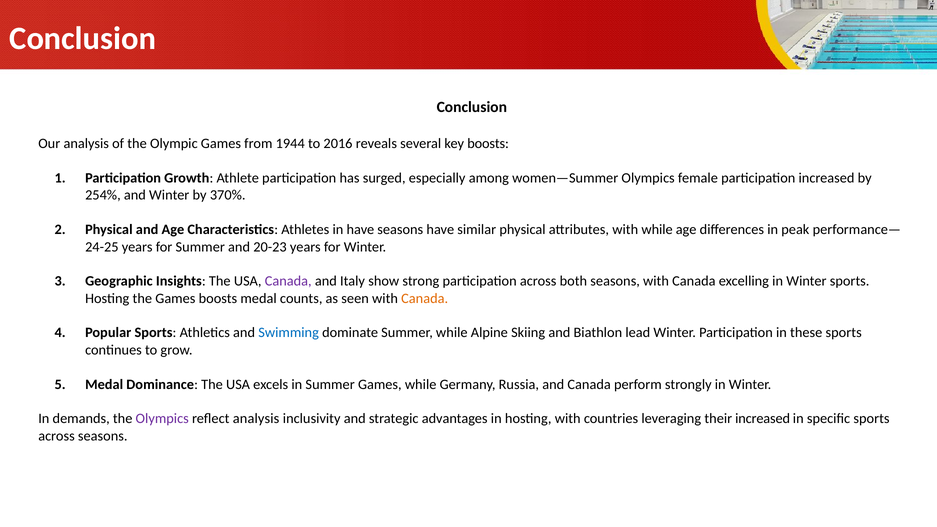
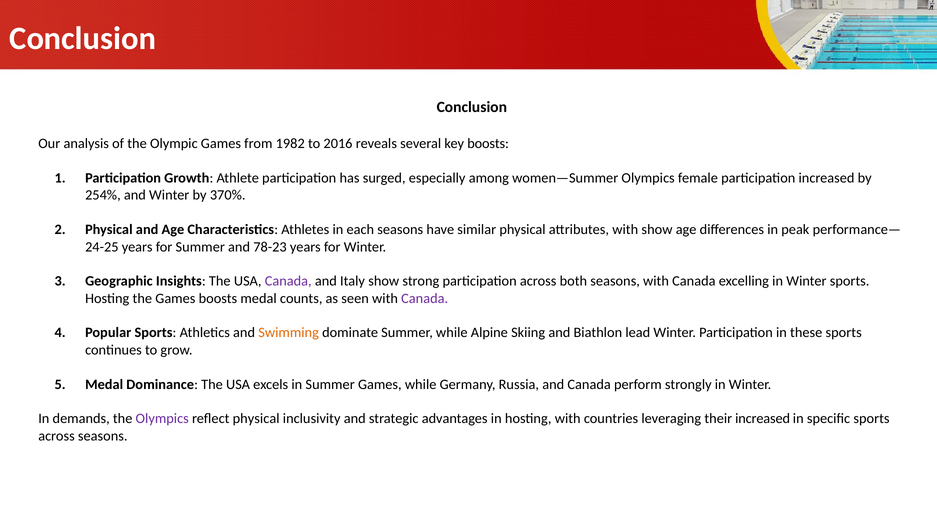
1944: 1944 -> 1982
in have: have -> each
with while: while -> show
20-23: 20-23 -> 78-23
Canada at (425, 298) colour: orange -> purple
Swimming colour: blue -> orange
reflect analysis: analysis -> physical
